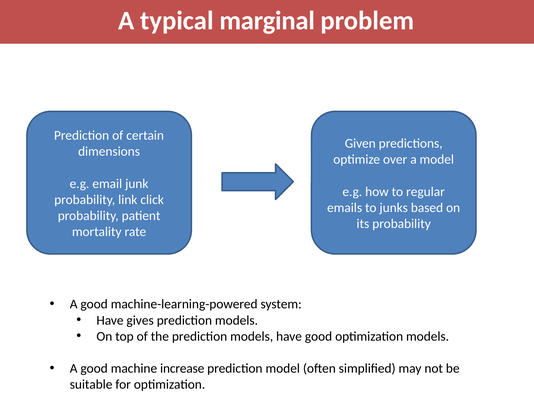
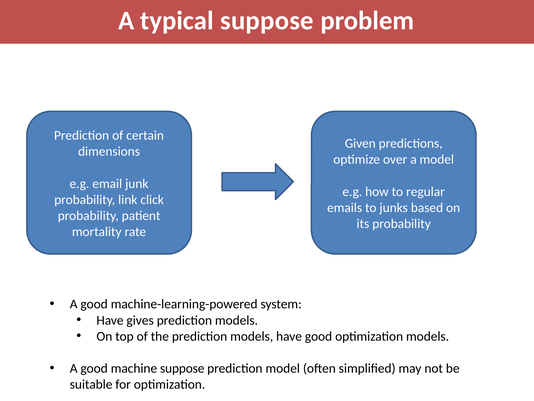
typical marginal: marginal -> suppose
machine increase: increase -> suppose
